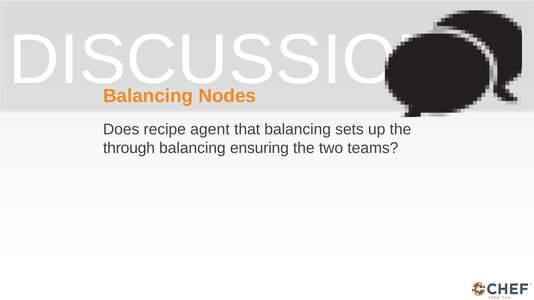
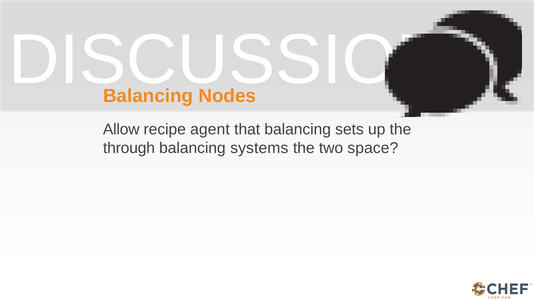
Does: Does -> Allow
ensuring: ensuring -> systems
teams: teams -> space
